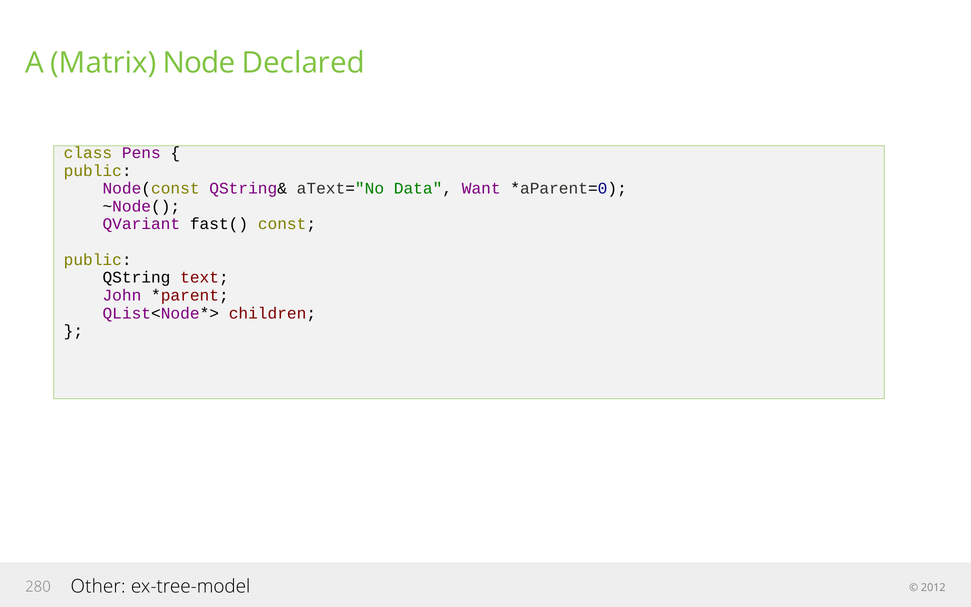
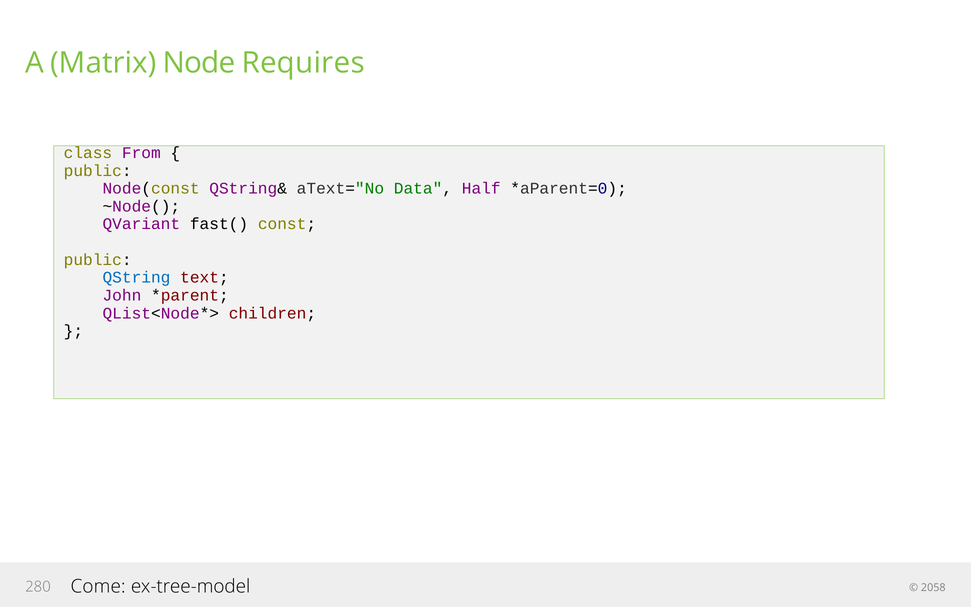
Declared: Declared -> Requires
Pens: Pens -> From
Want: Want -> Half
QString colour: black -> blue
Other: Other -> Come
2012: 2012 -> 2058
